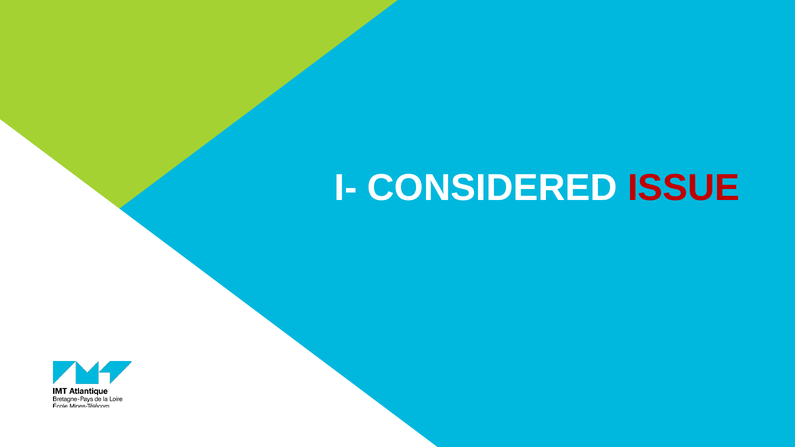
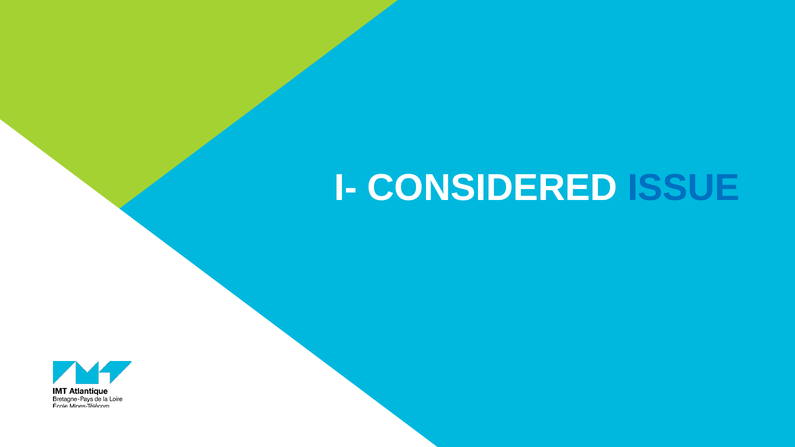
ISSUE colour: red -> blue
